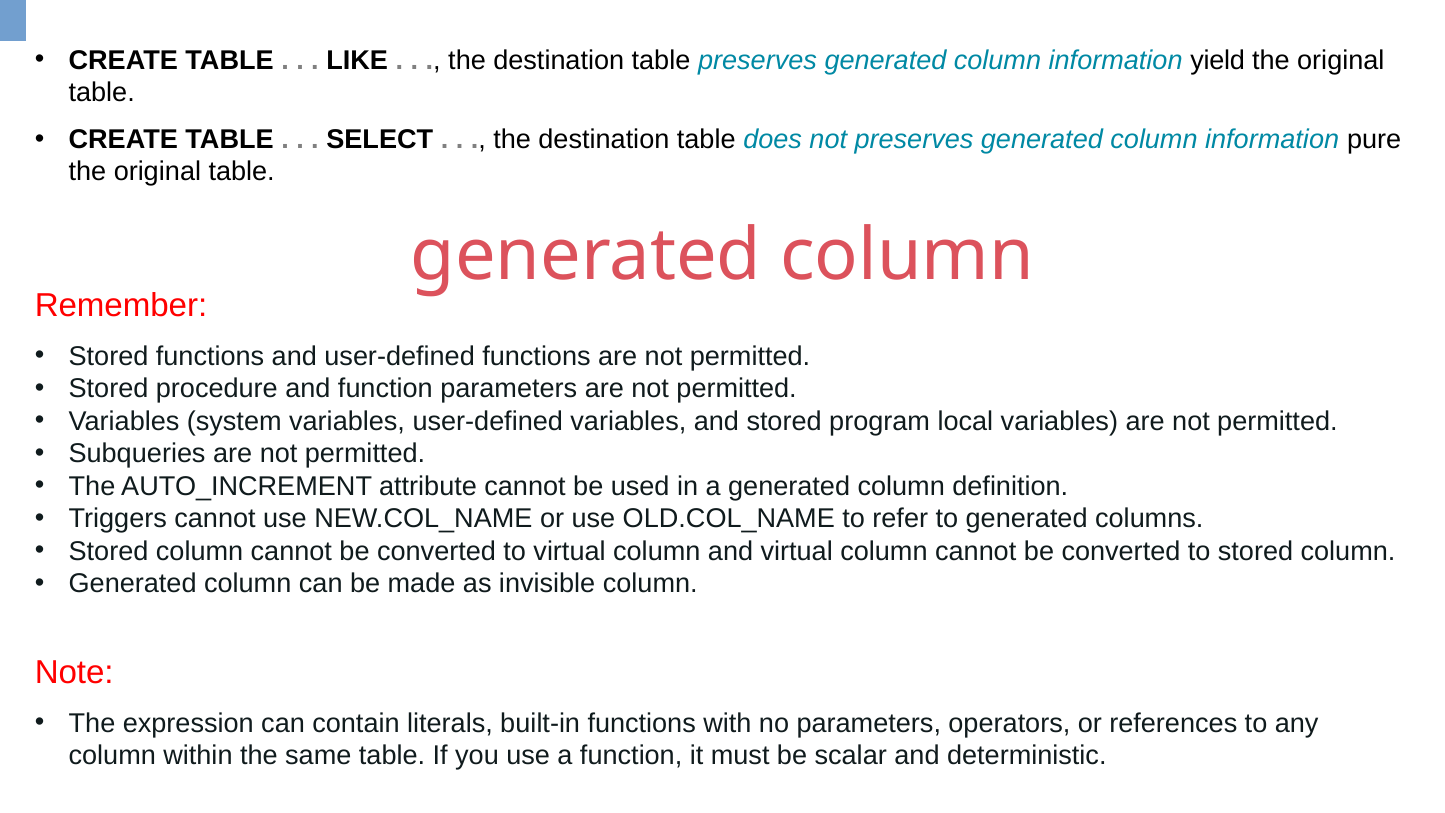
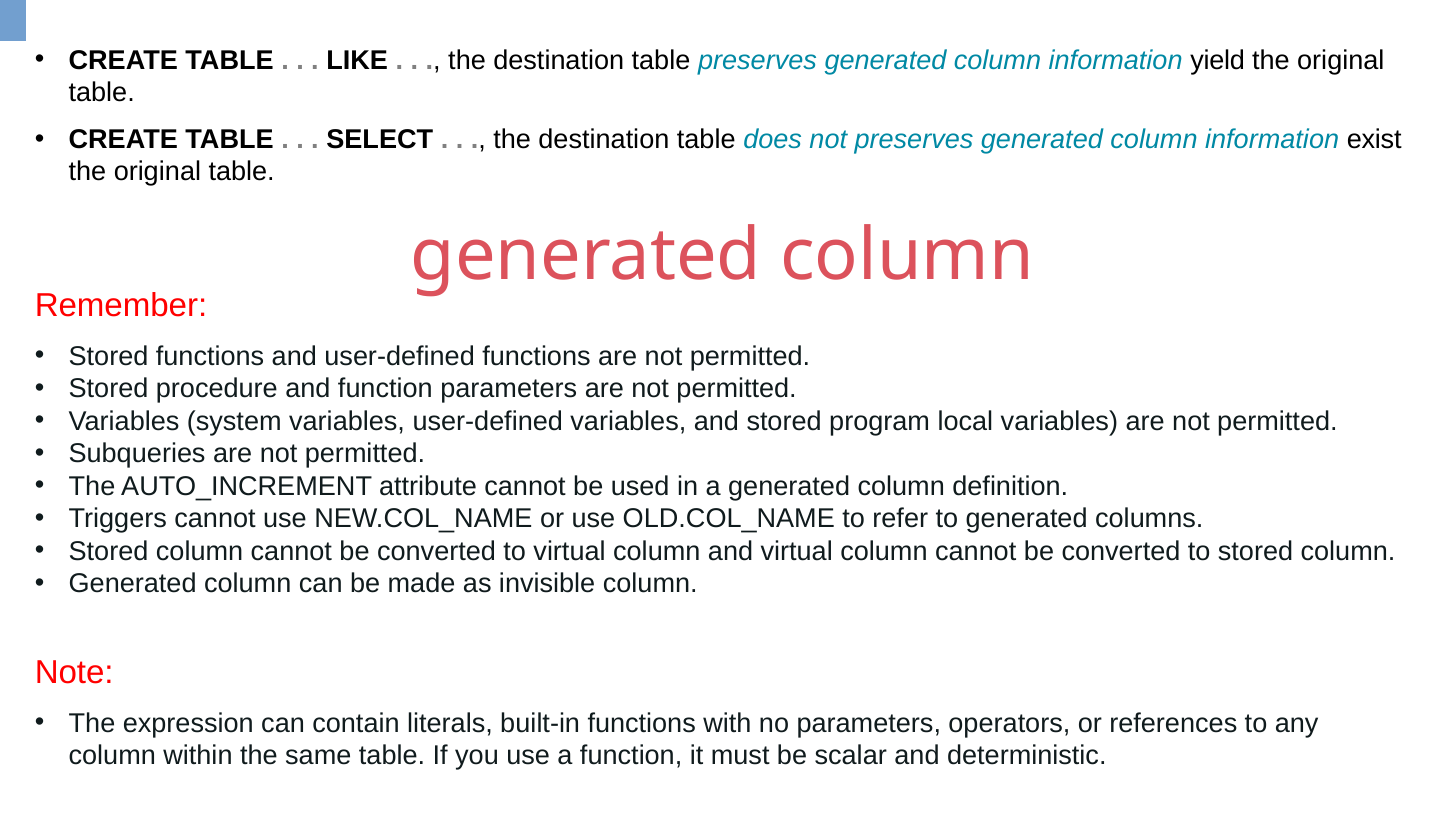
pure: pure -> exist
